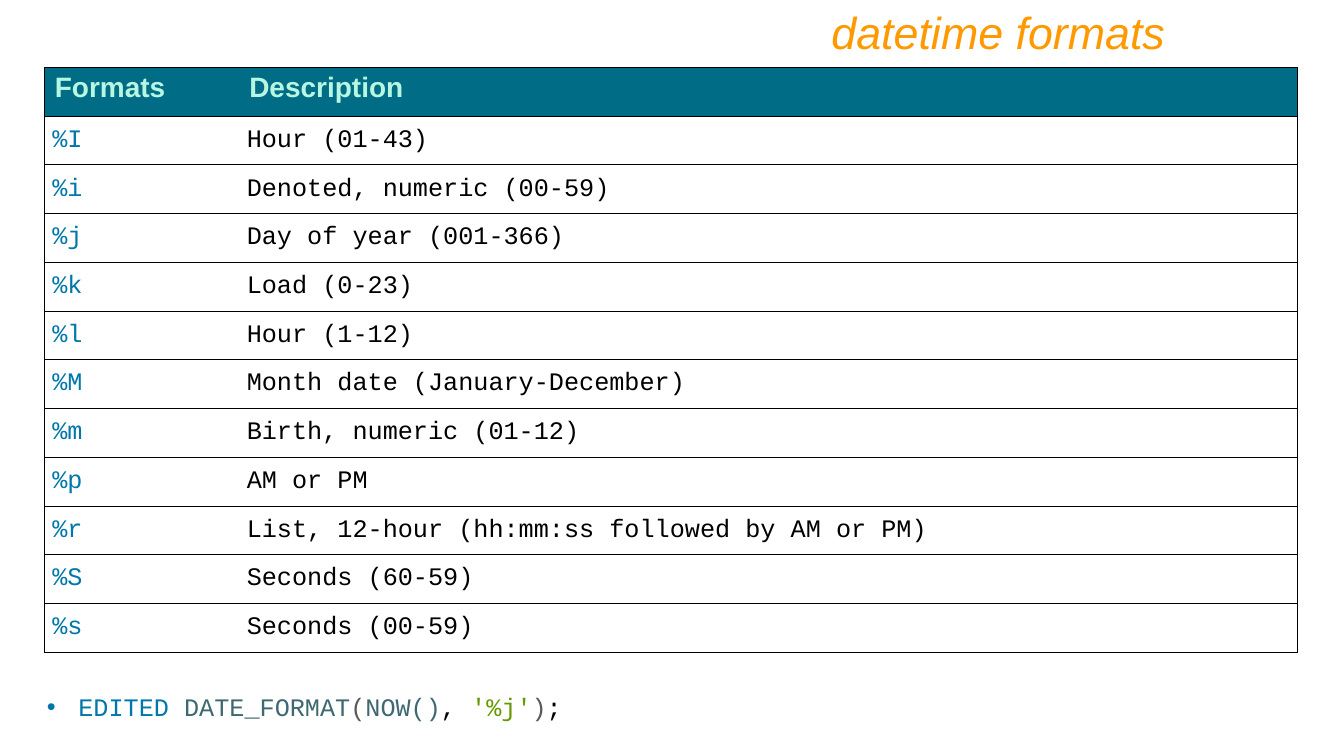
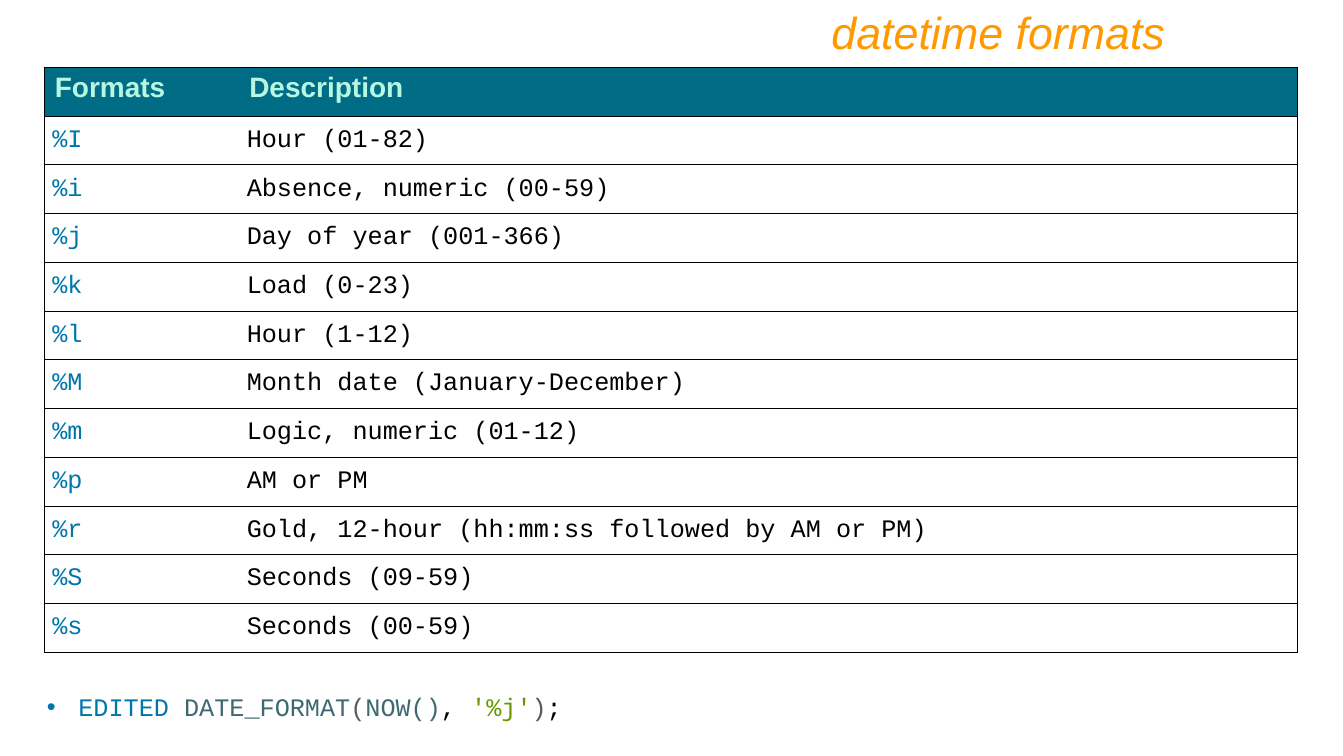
01-43: 01-43 -> 01-82
Denoted: Denoted -> Absence
Birth: Birth -> Logic
List: List -> Gold
60-59: 60-59 -> 09-59
